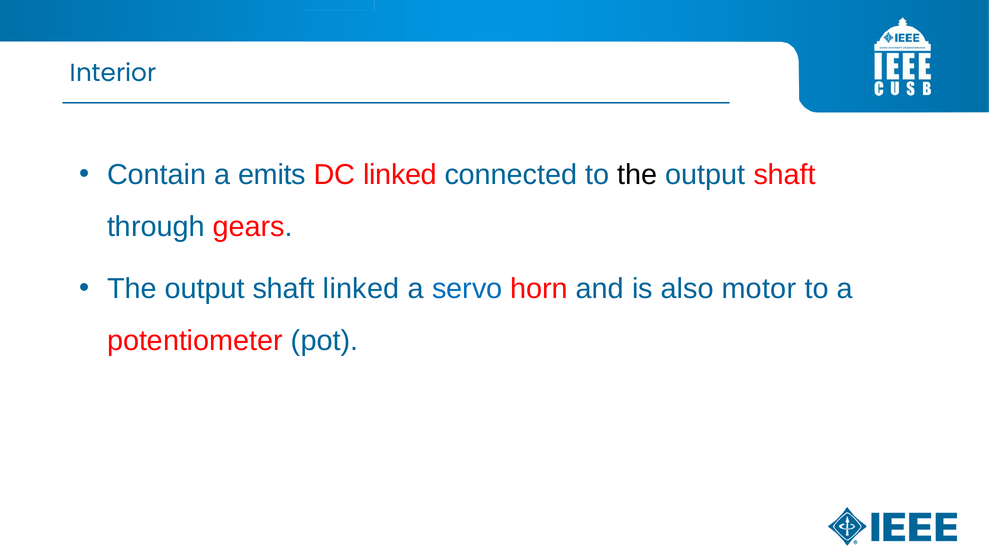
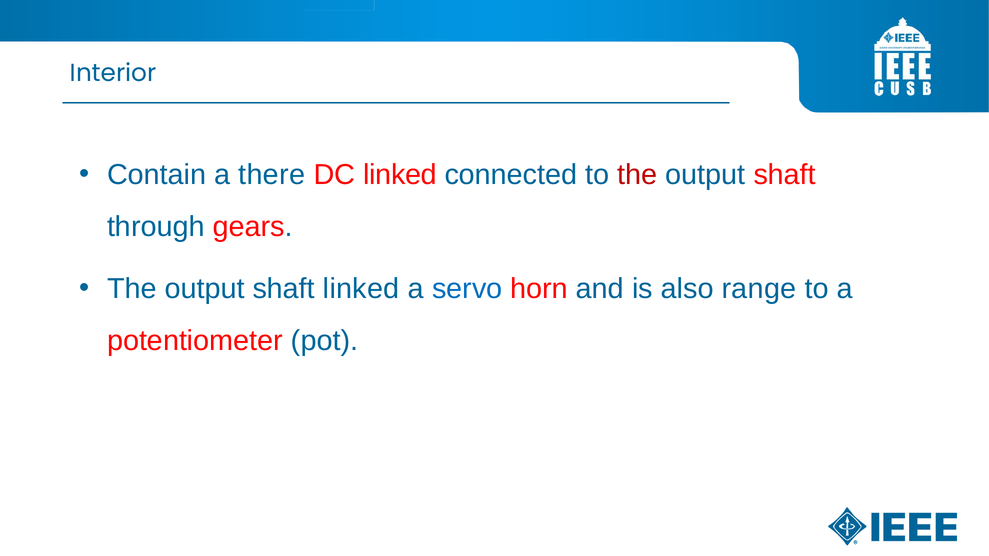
emits: emits -> there
the at (637, 175) colour: black -> red
motor: motor -> range
